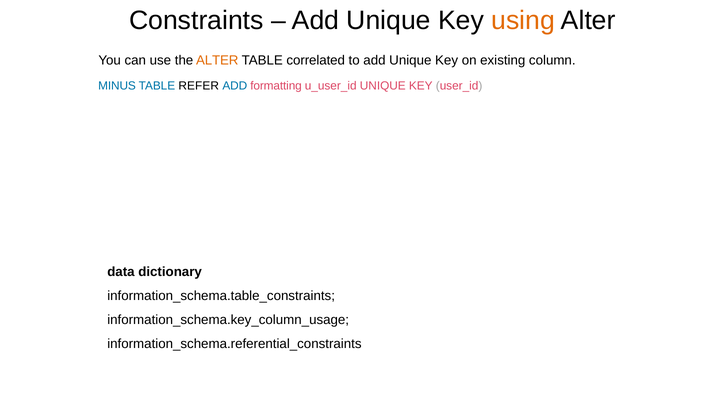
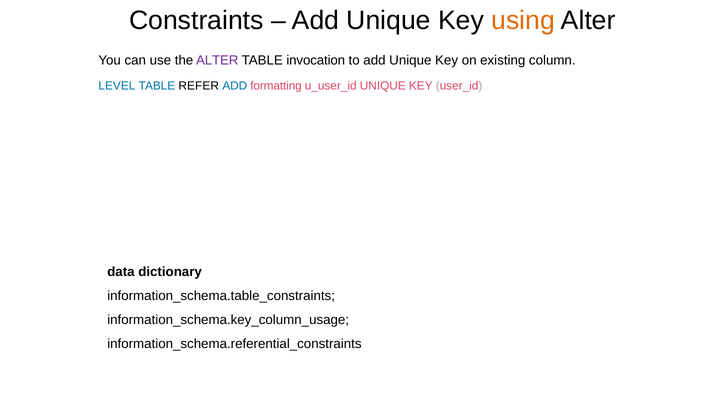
ALTER at (217, 60) colour: orange -> purple
correlated: correlated -> invocation
MINUS: MINUS -> LEVEL
